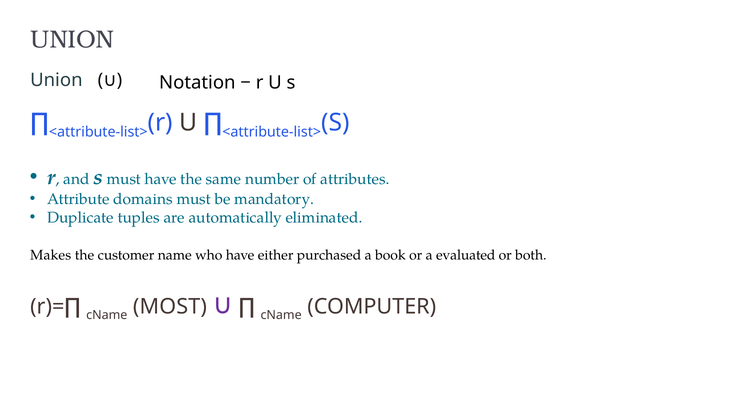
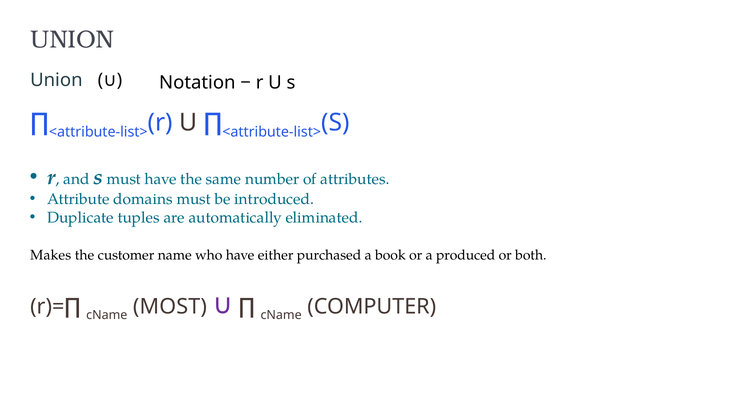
mandatory: mandatory -> introduced
evaluated: evaluated -> produced
